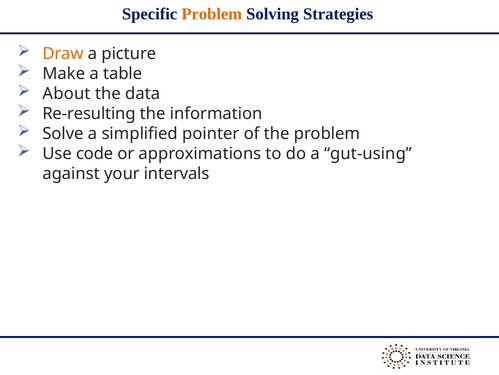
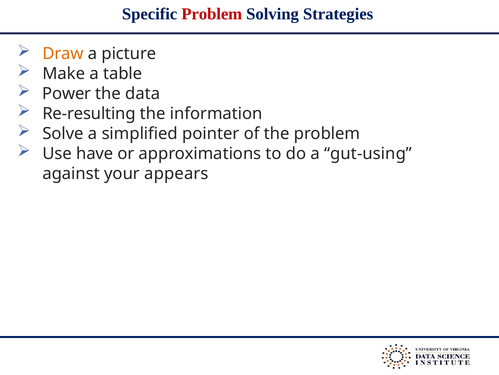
Problem at (212, 14) colour: orange -> red
About: About -> Power
code: code -> have
intervals: intervals -> appears
